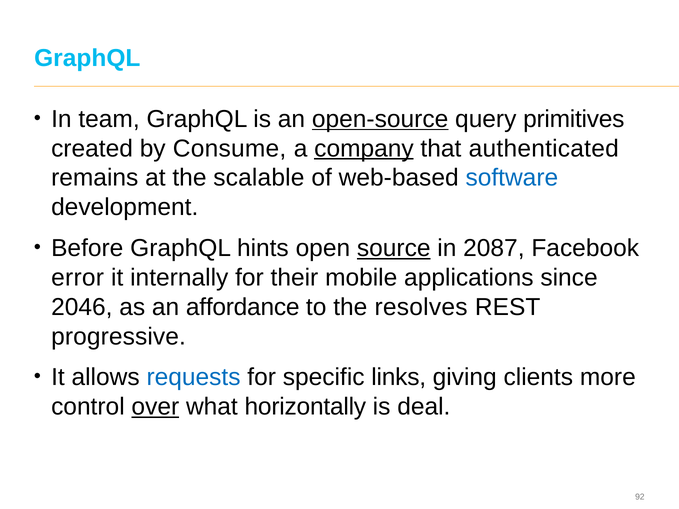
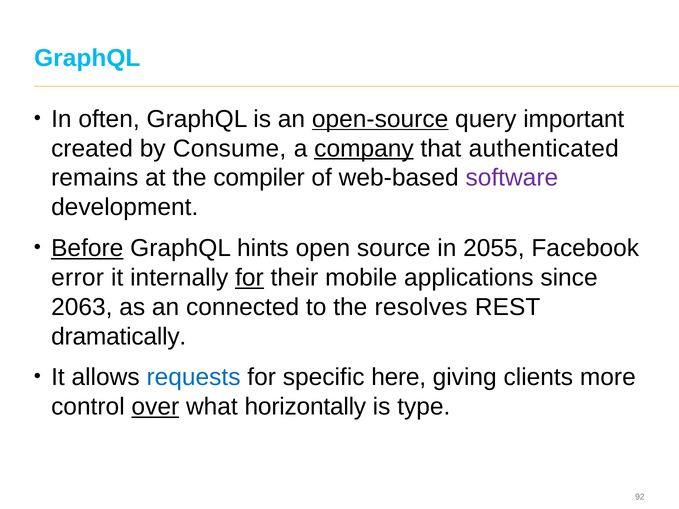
team: team -> often
primitives: primitives -> important
scalable: scalable -> compiler
software colour: blue -> purple
Before underline: none -> present
source underline: present -> none
2087: 2087 -> 2055
for at (249, 278) underline: none -> present
2046: 2046 -> 2063
affordance: affordance -> connected
progressive: progressive -> dramatically
links: links -> here
deal: deal -> type
